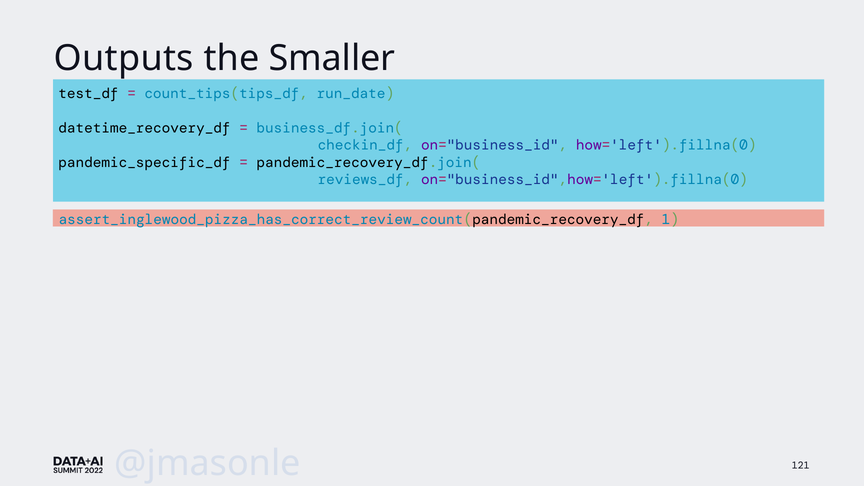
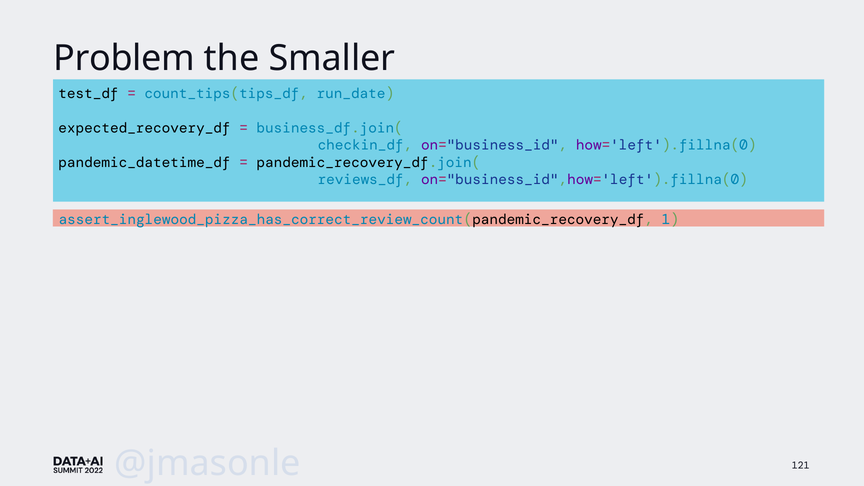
Outputs: Outputs -> Problem
datetime_recovery_df: datetime_recovery_df -> expected_recovery_df
pandemic_specific_df: pandemic_specific_df -> pandemic_datetime_df
